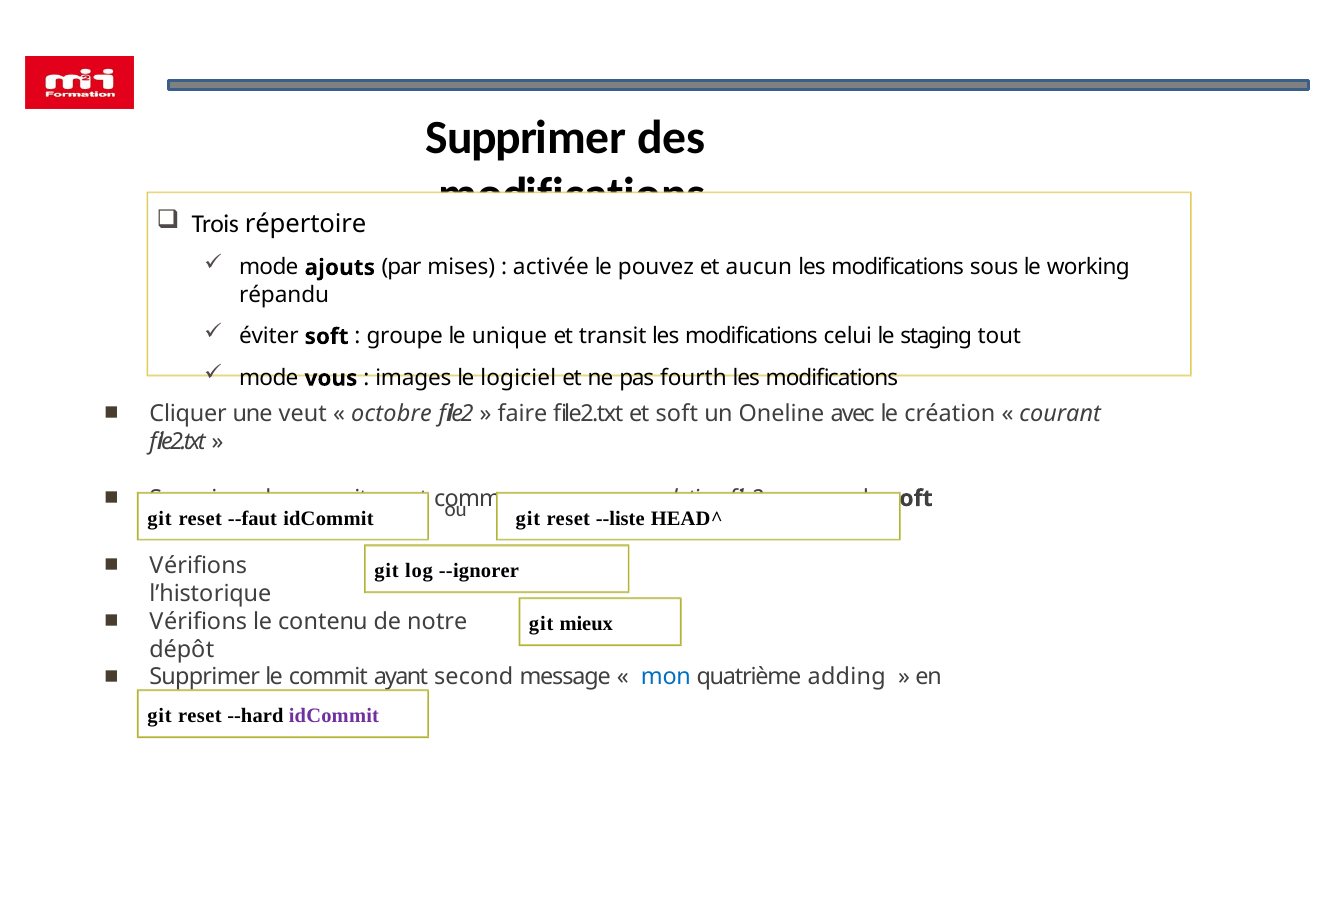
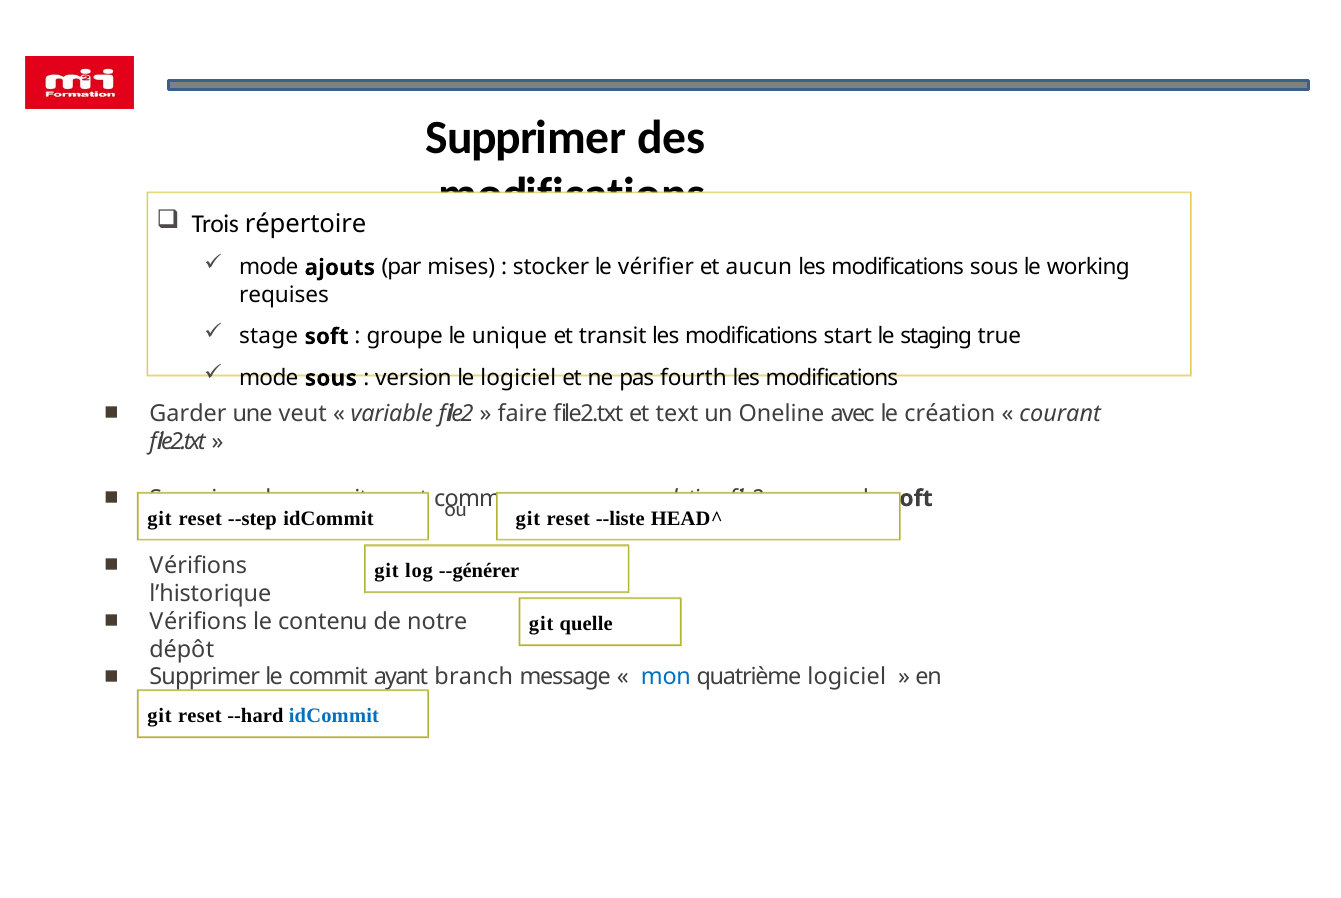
activée: activée -> stocker
pouvez: pouvez -> vérifier
répandu: répandu -> requises
éviter: éviter -> stage
celui: celui -> start
tout: tout -> true
mode vous: vous -> sous
images: images -> version
Cliquer: Cliquer -> Garder
octobre: octobre -> variable
et soft: soft -> text
--faut: --faut -> --step
--ignorer: --ignorer -> --générer
mieux: mieux -> quelle
second: second -> branch
quatrième adding: adding -> logiciel
idCommit at (334, 717) colour: purple -> blue
